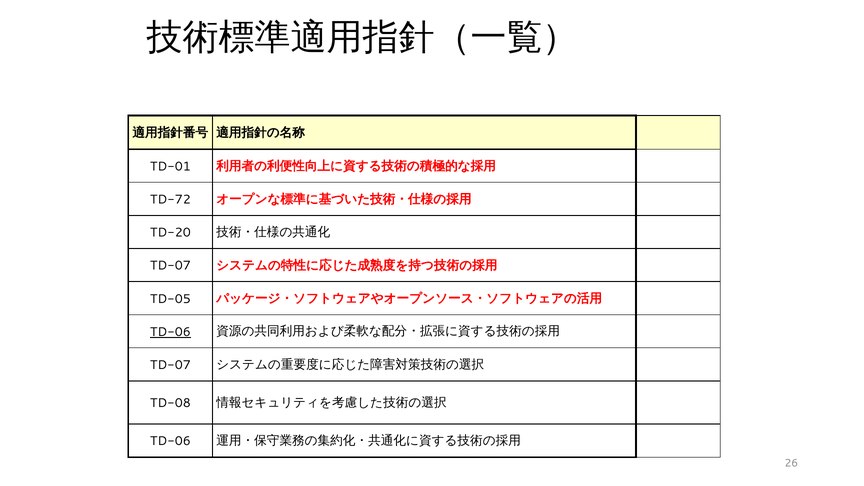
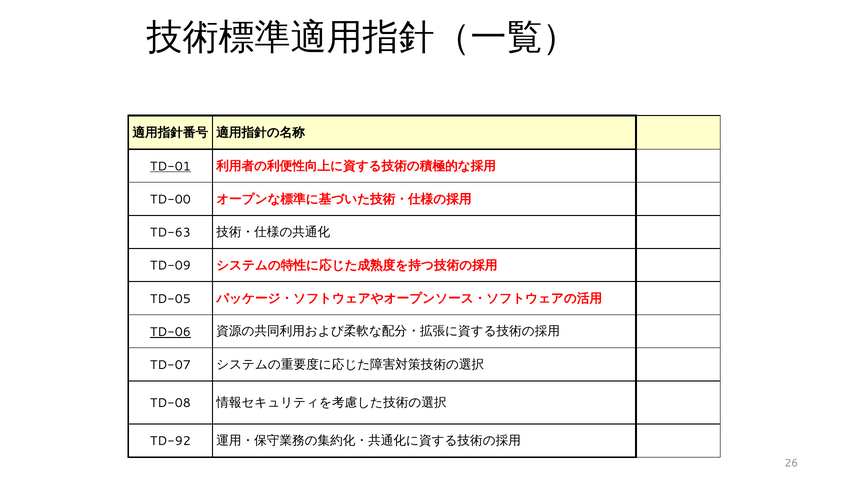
TD-01 underline: none -> present
TD-72: TD-72 -> TD-00
TD-20: TD-20 -> TD-63
TD-07 at (170, 266): TD-07 -> TD-09
TD-06 at (170, 441): TD-06 -> TD-92
